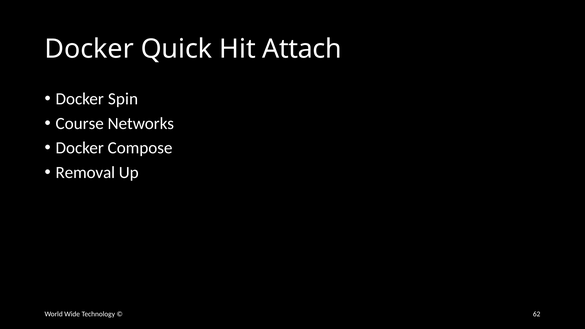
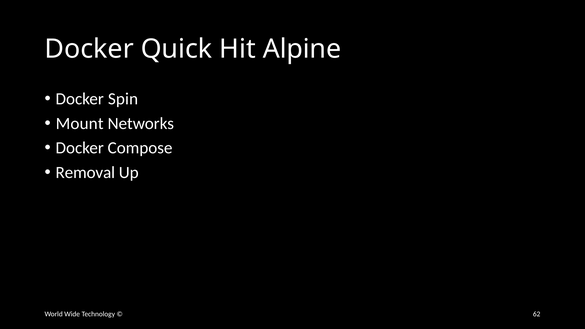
Attach: Attach -> Alpine
Course: Course -> Mount
